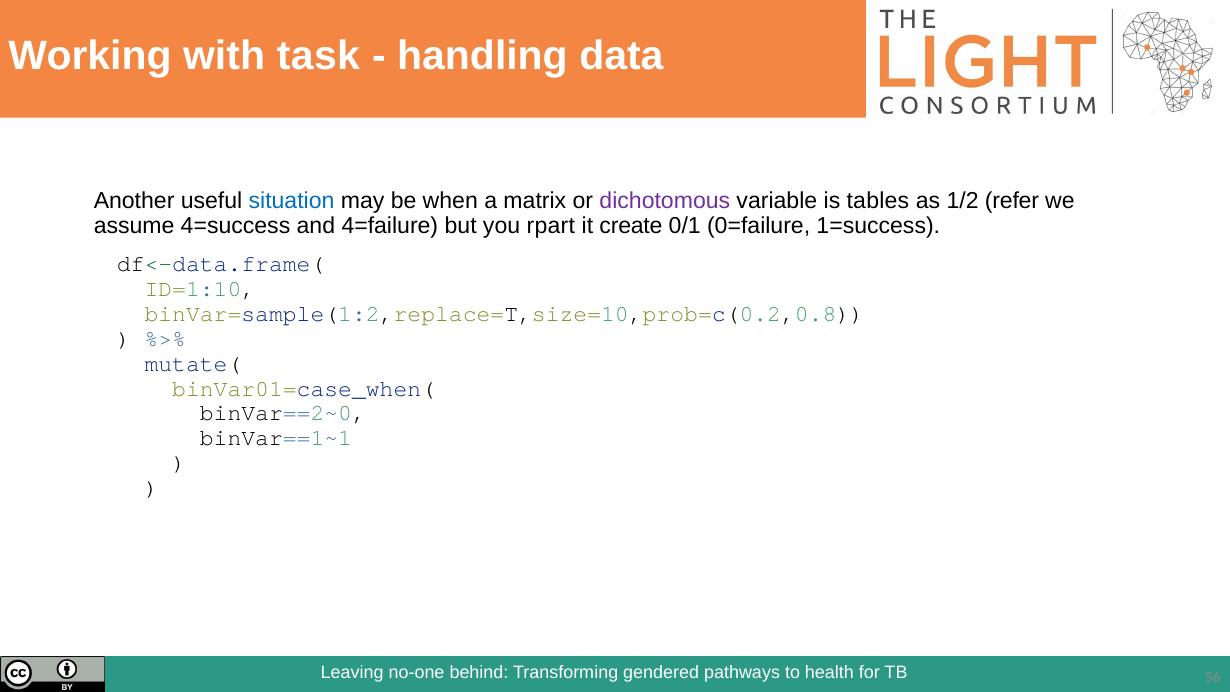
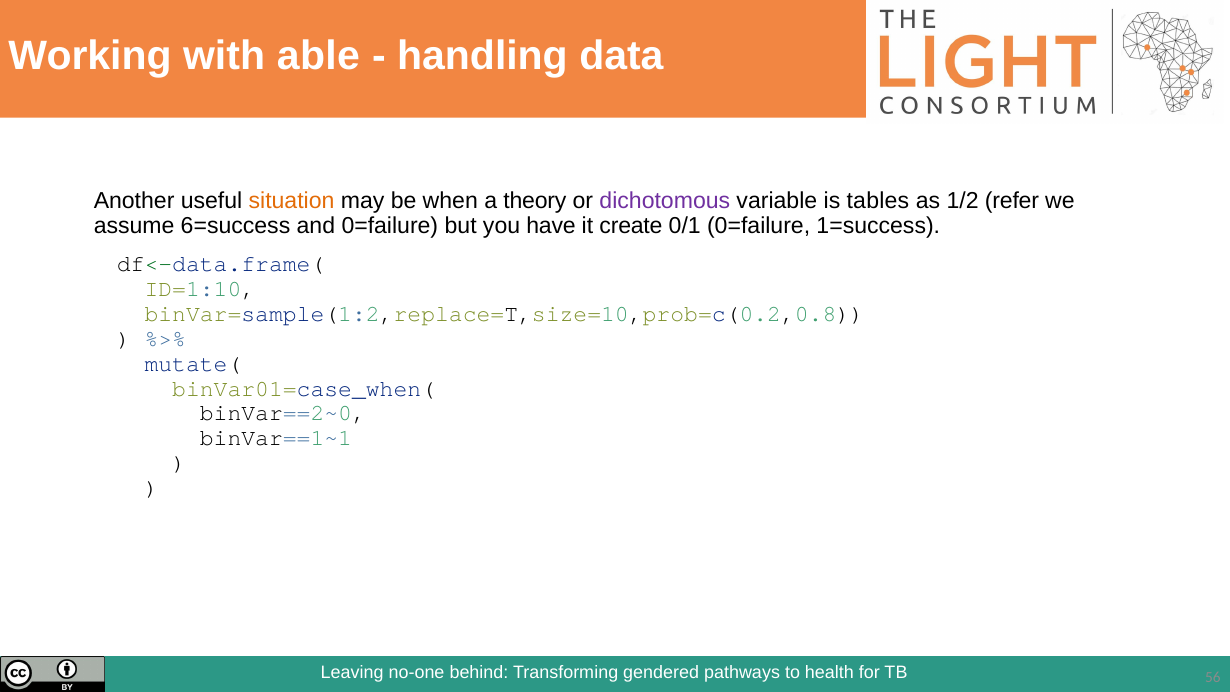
task: task -> able
situation colour: blue -> orange
matrix: matrix -> theory
4=success: 4=success -> 6=success
and 4=failure: 4=failure -> 0=failure
rpart: rpart -> have
